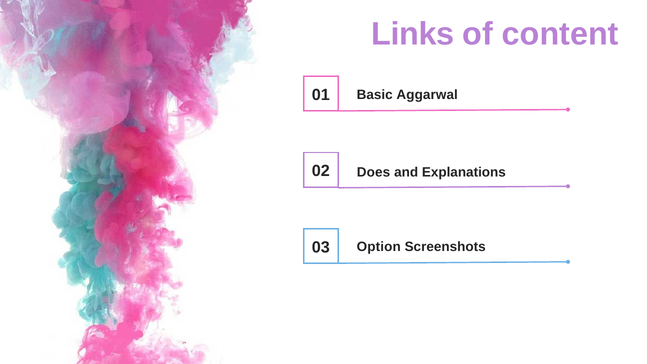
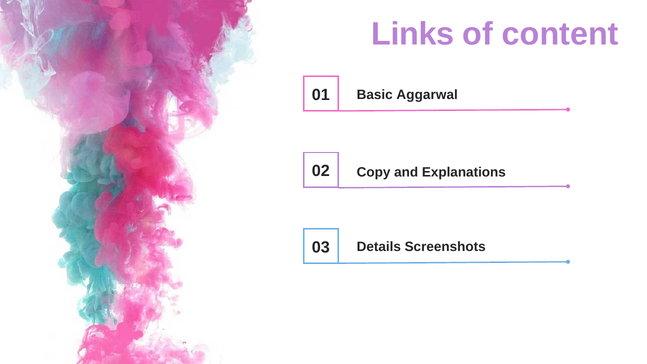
Does: Does -> Copy
Option: Option -> Details
